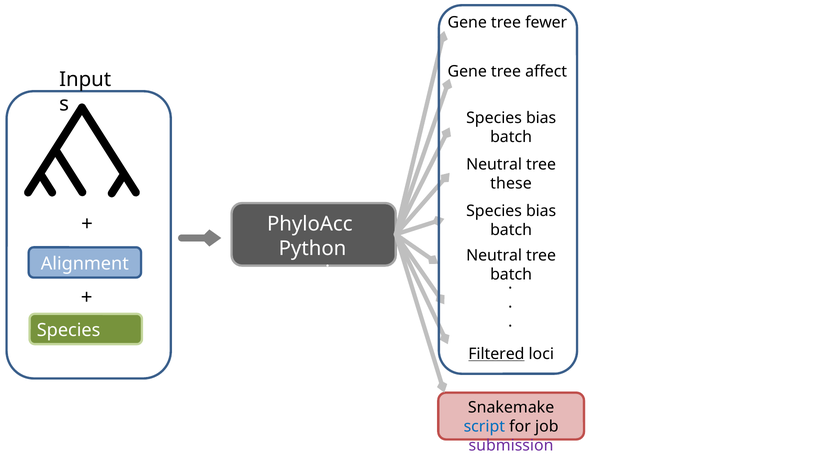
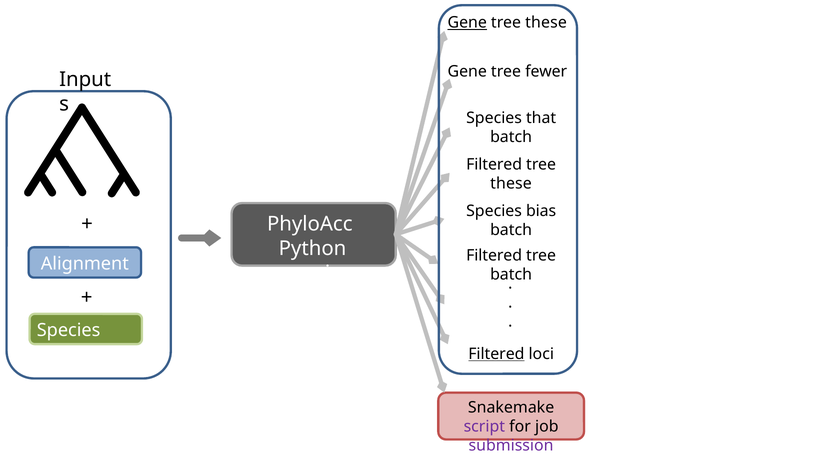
Gene at (467, 23) underline: none -> present
fewer at (546, 23): fewer -> these
affect: affect -> fewer
bias at (541, 118): bias -> that
Neutral at (494, 164): Neutral -> Filtered
Neutral at (494, 255): Neutral -> Filtered
script colour: blue -> purple
